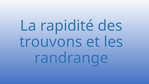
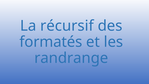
rapidité: rapidité -> récursif
trouvons: trouvons -> formatés
